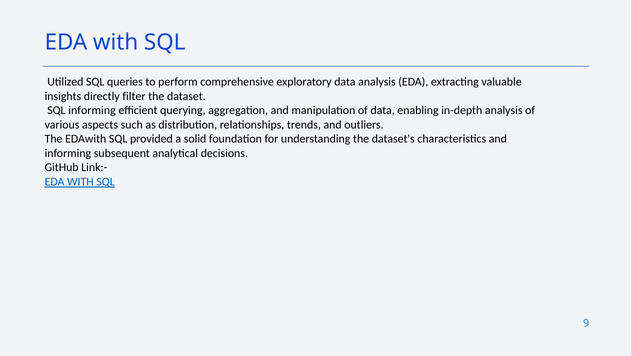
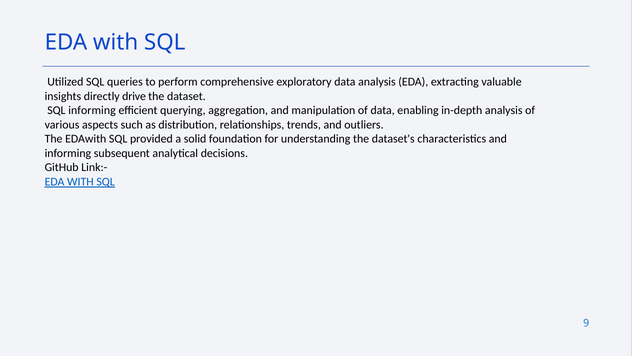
filter: filter -> drive
